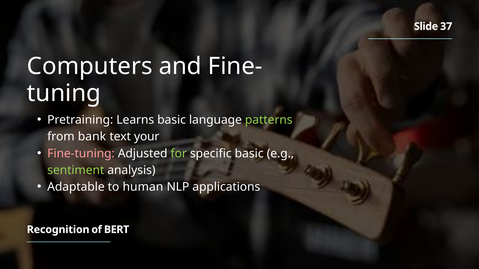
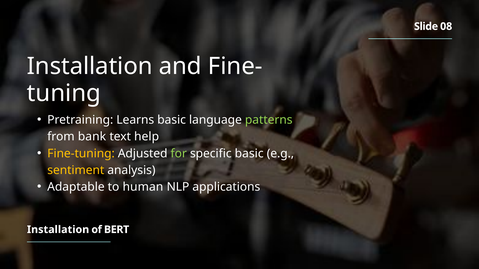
37: 37 -> 08
Computers at (90, 66): Computers -> Installation
your: your -> help
Fine-tuning colour: pink -> yellow
sentiment colour: light green -> yellow
Recognition at (58, 230): Recognition -> Installation
